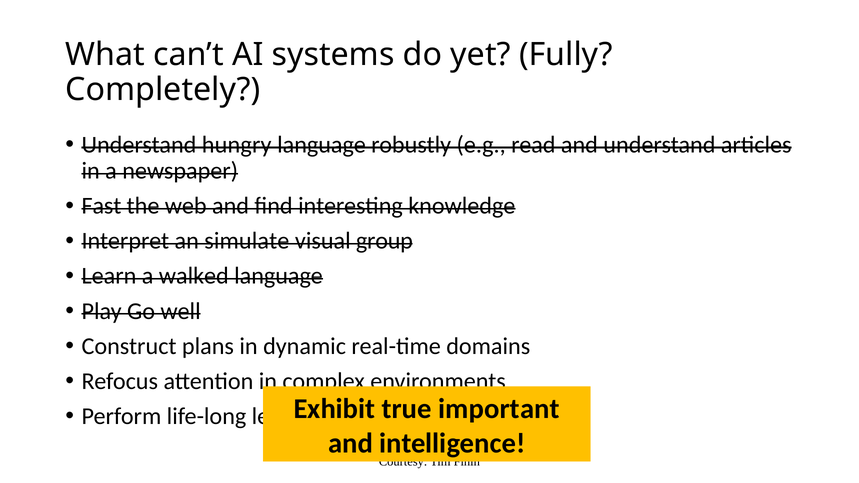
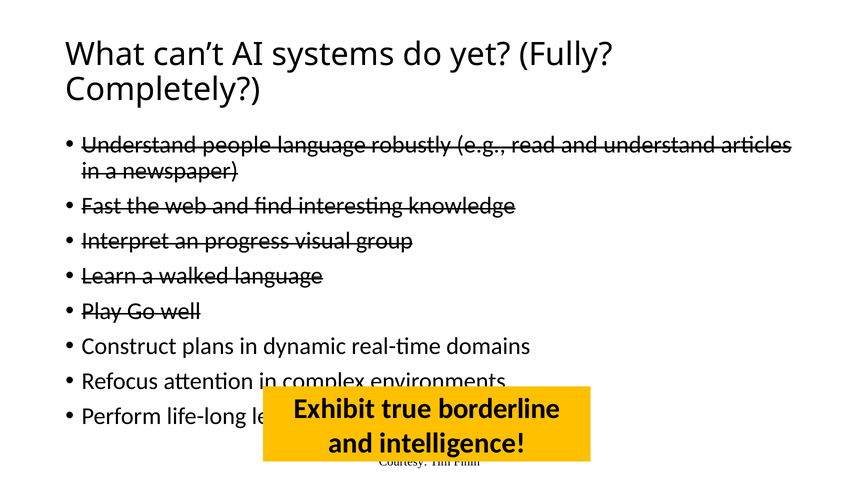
hungry: hungry -> people
simulate: simulate -> progress
important: important -> borderline
